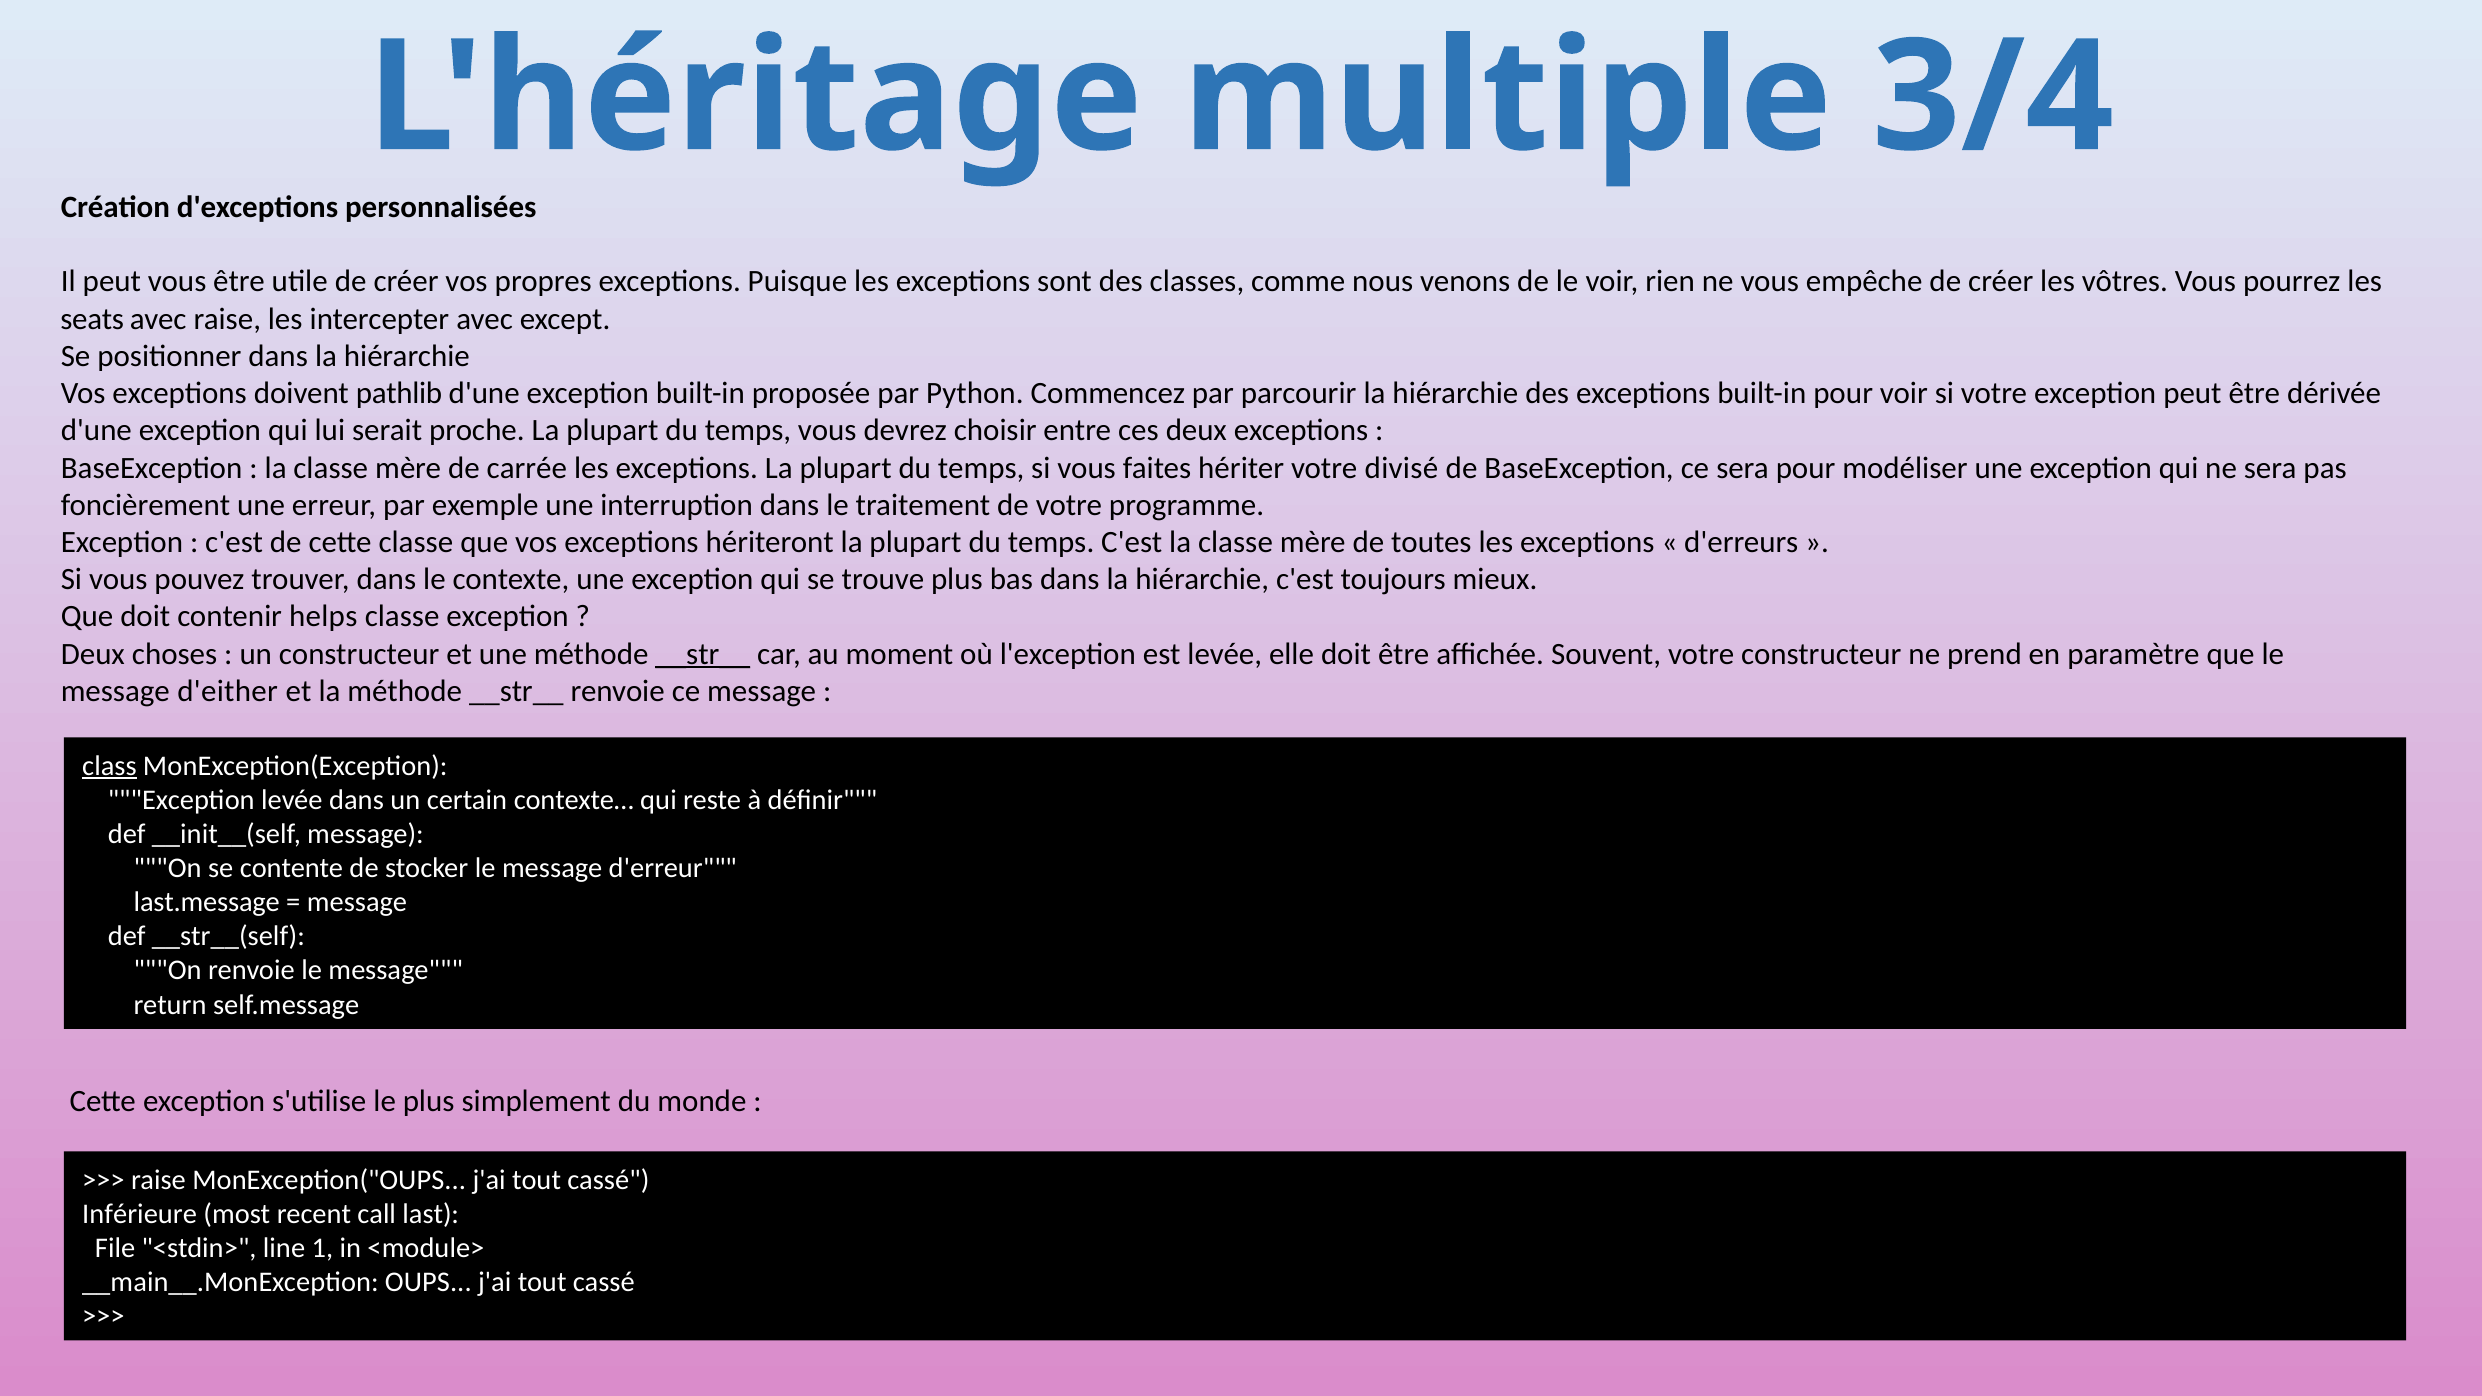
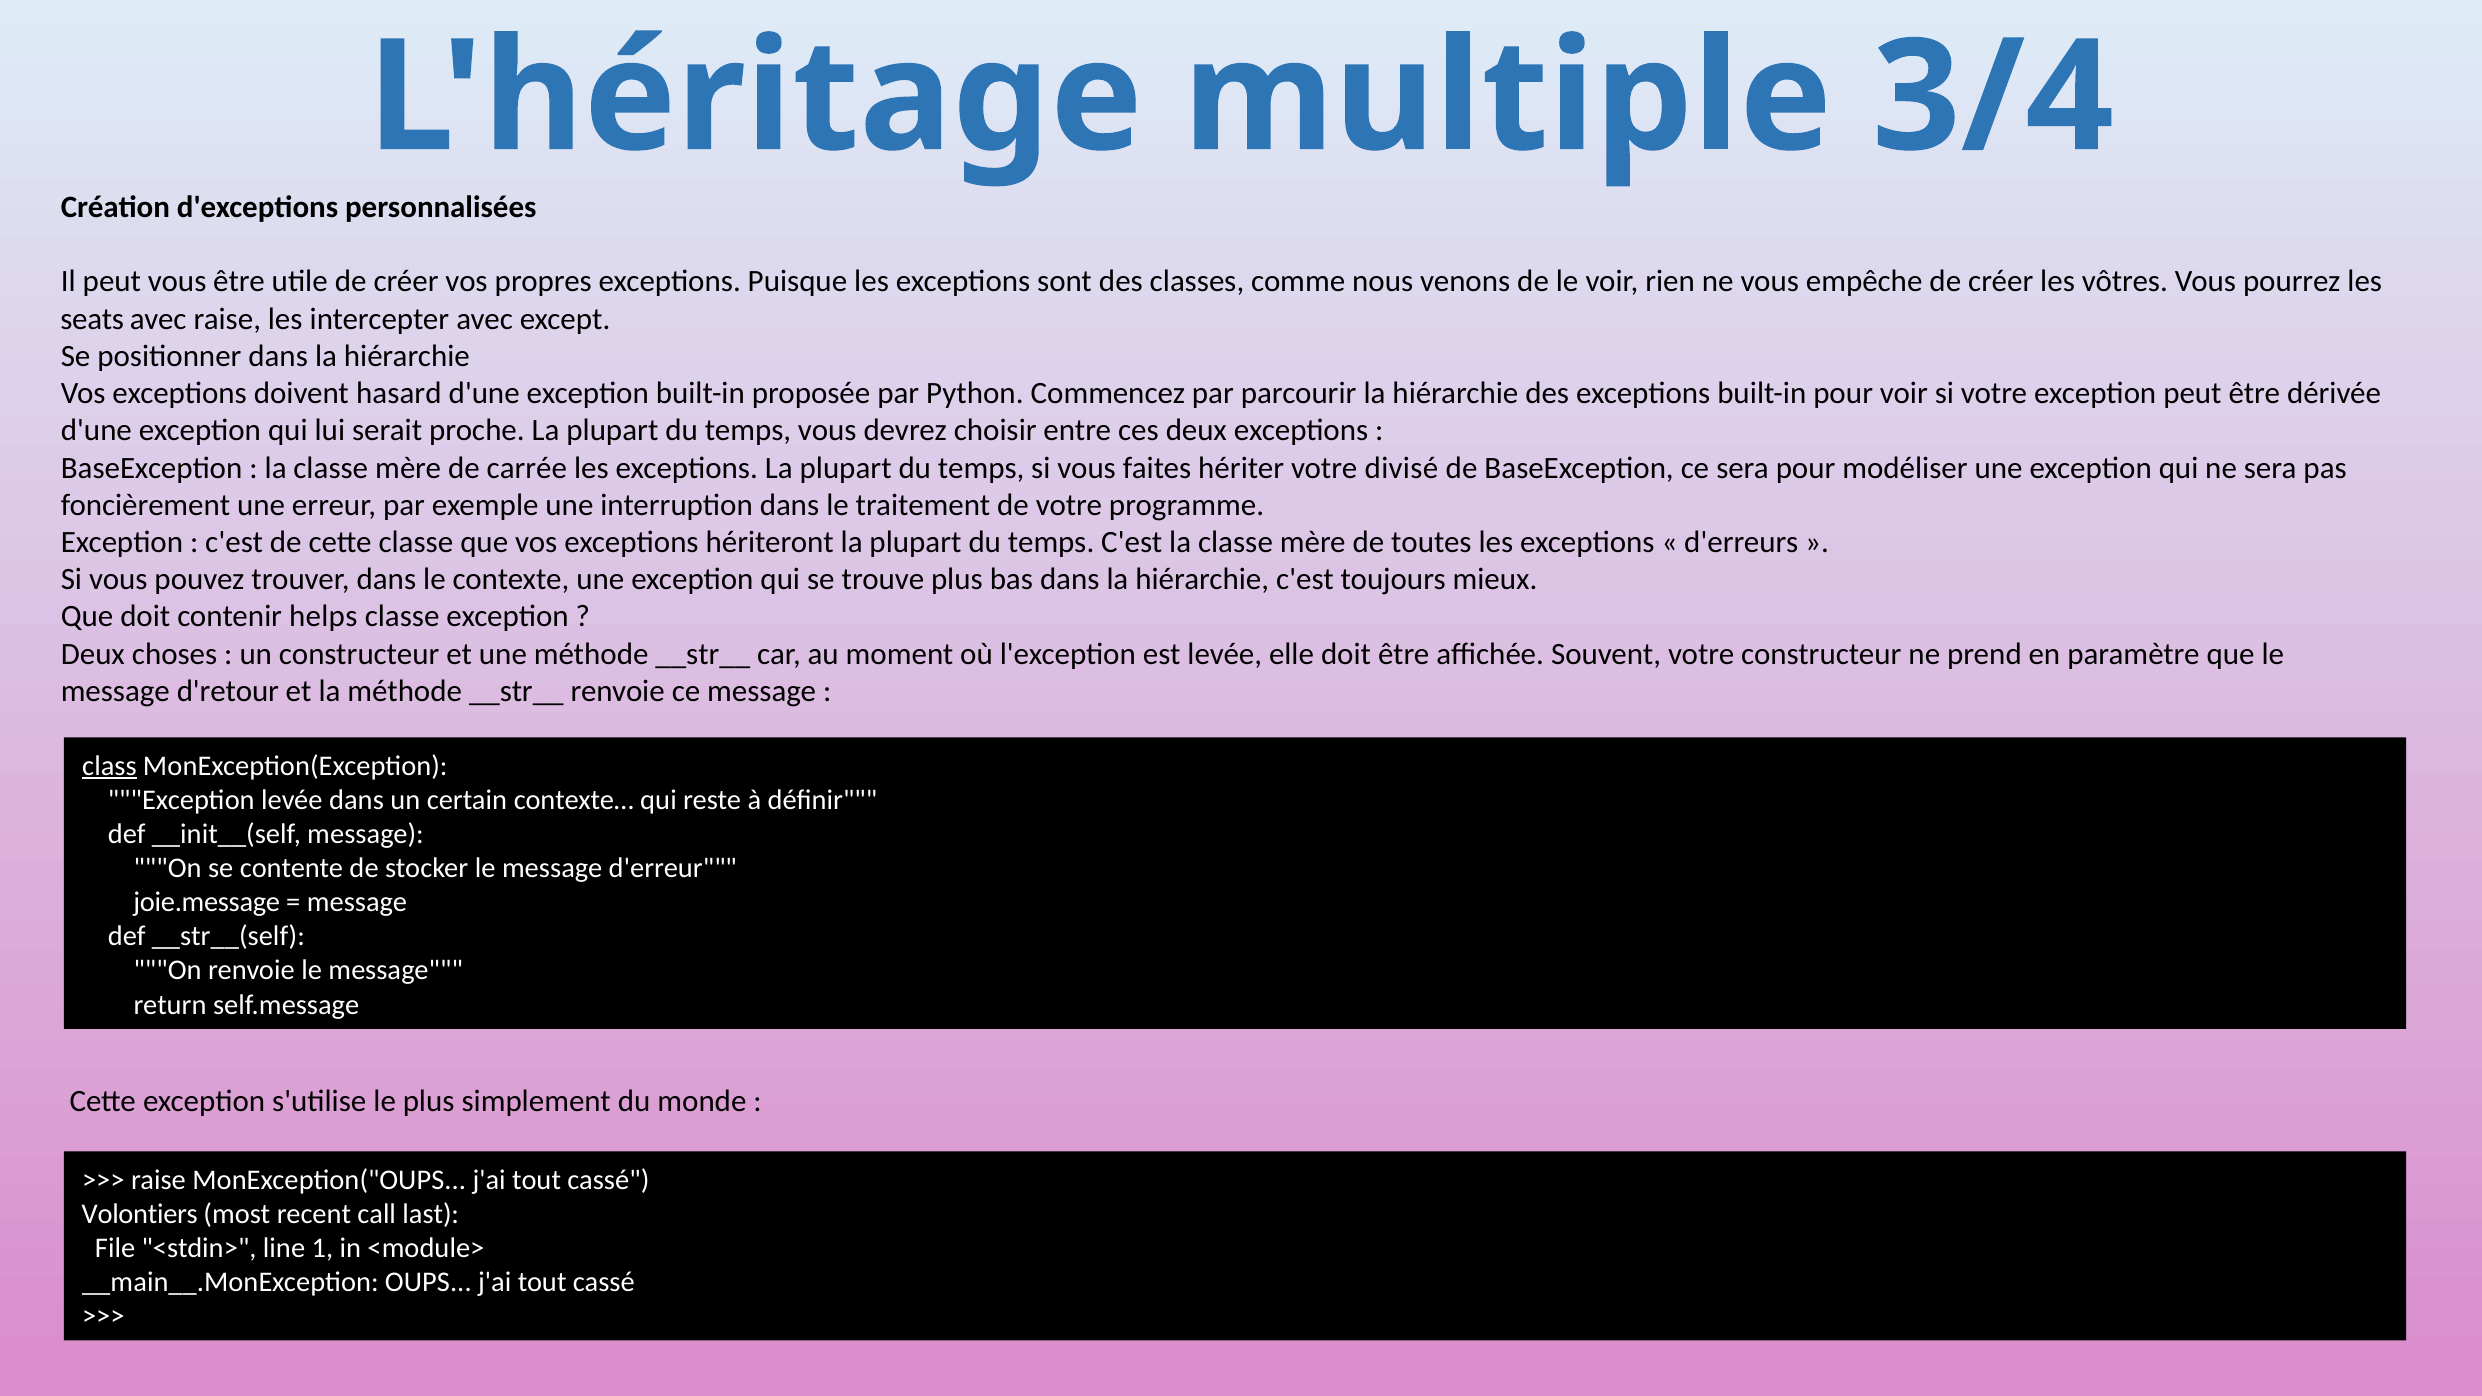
pathlib: pathlib -> hasard
__str__ at (703, 654) underline: present -> none
d'either: d'either -> d'retour
last.message: last.message -> joie.message
Inférieure: Inférieure -> Volontiers
